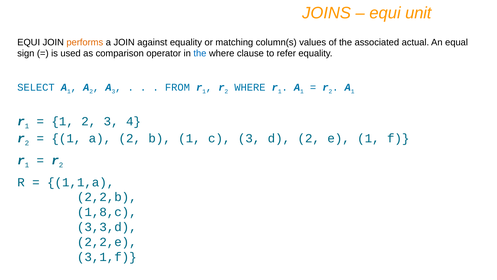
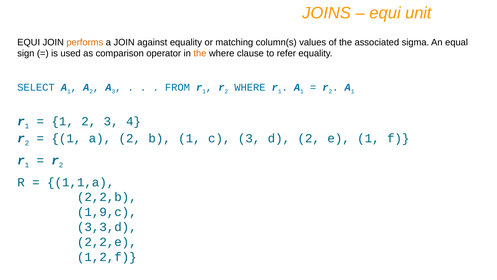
actual: actual -> sigma
the at (200, 53) colour: blue -> orange
1,8,c: 1,8,c -> 1,9,c
3,1,f: 3,1,f -> 1,2,f
